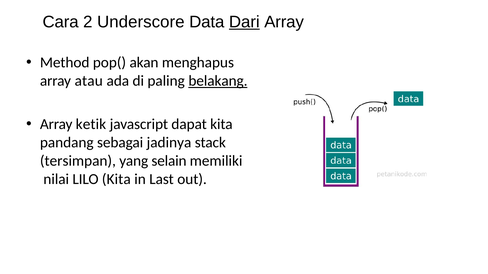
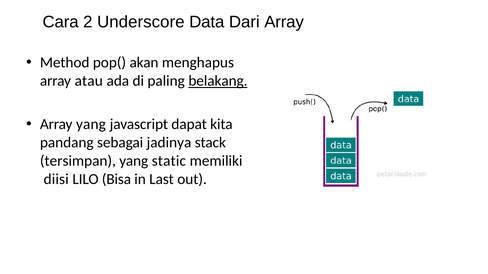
Dari underline: present -> none
Array ketik: ketik -> yang
selain: selain -> static
nilai: nilai -> diisi
LILO Kita: Kita -> Bisa
